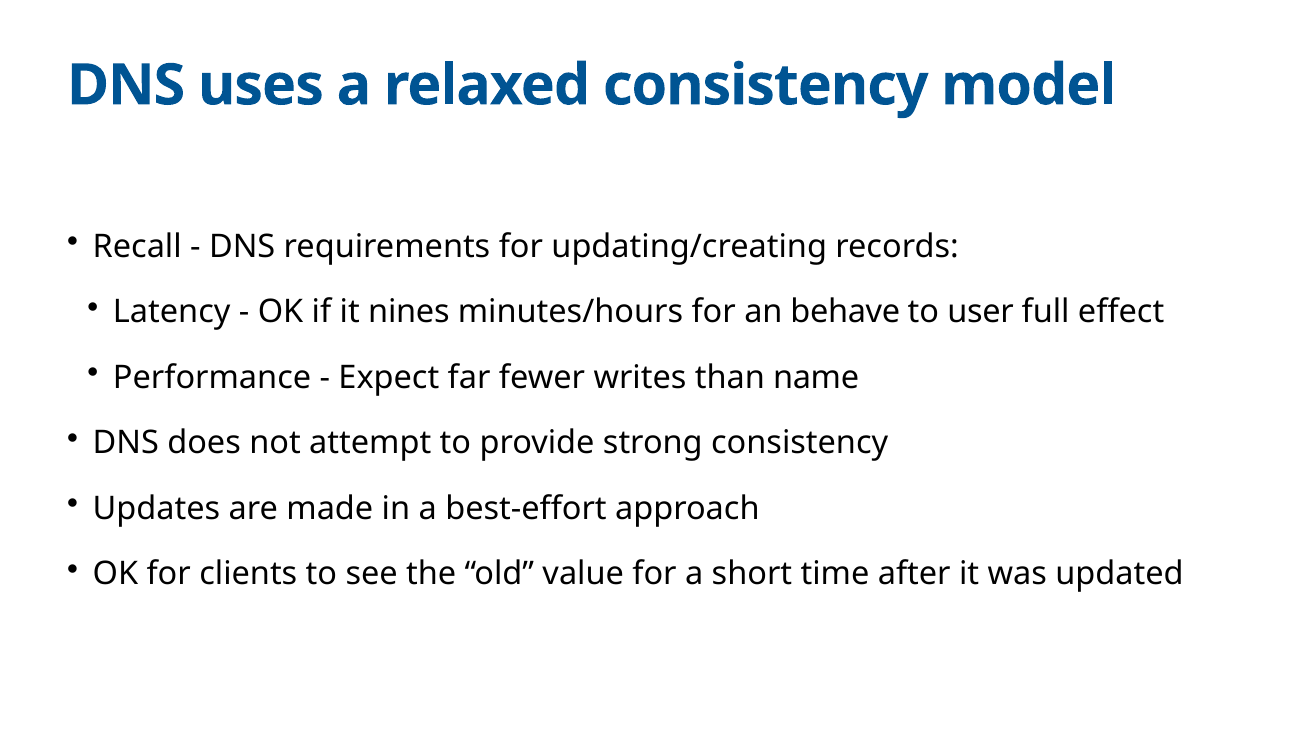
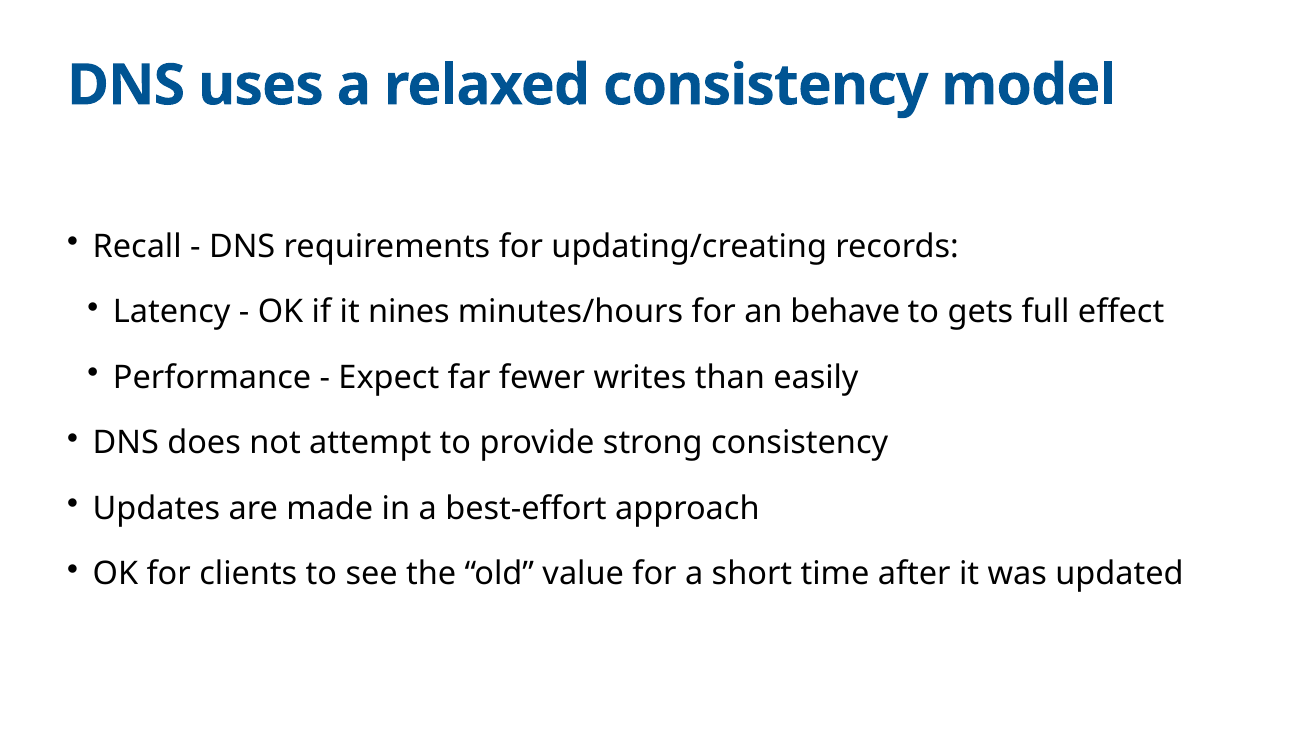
user: user -> gets
name: name -> easily
